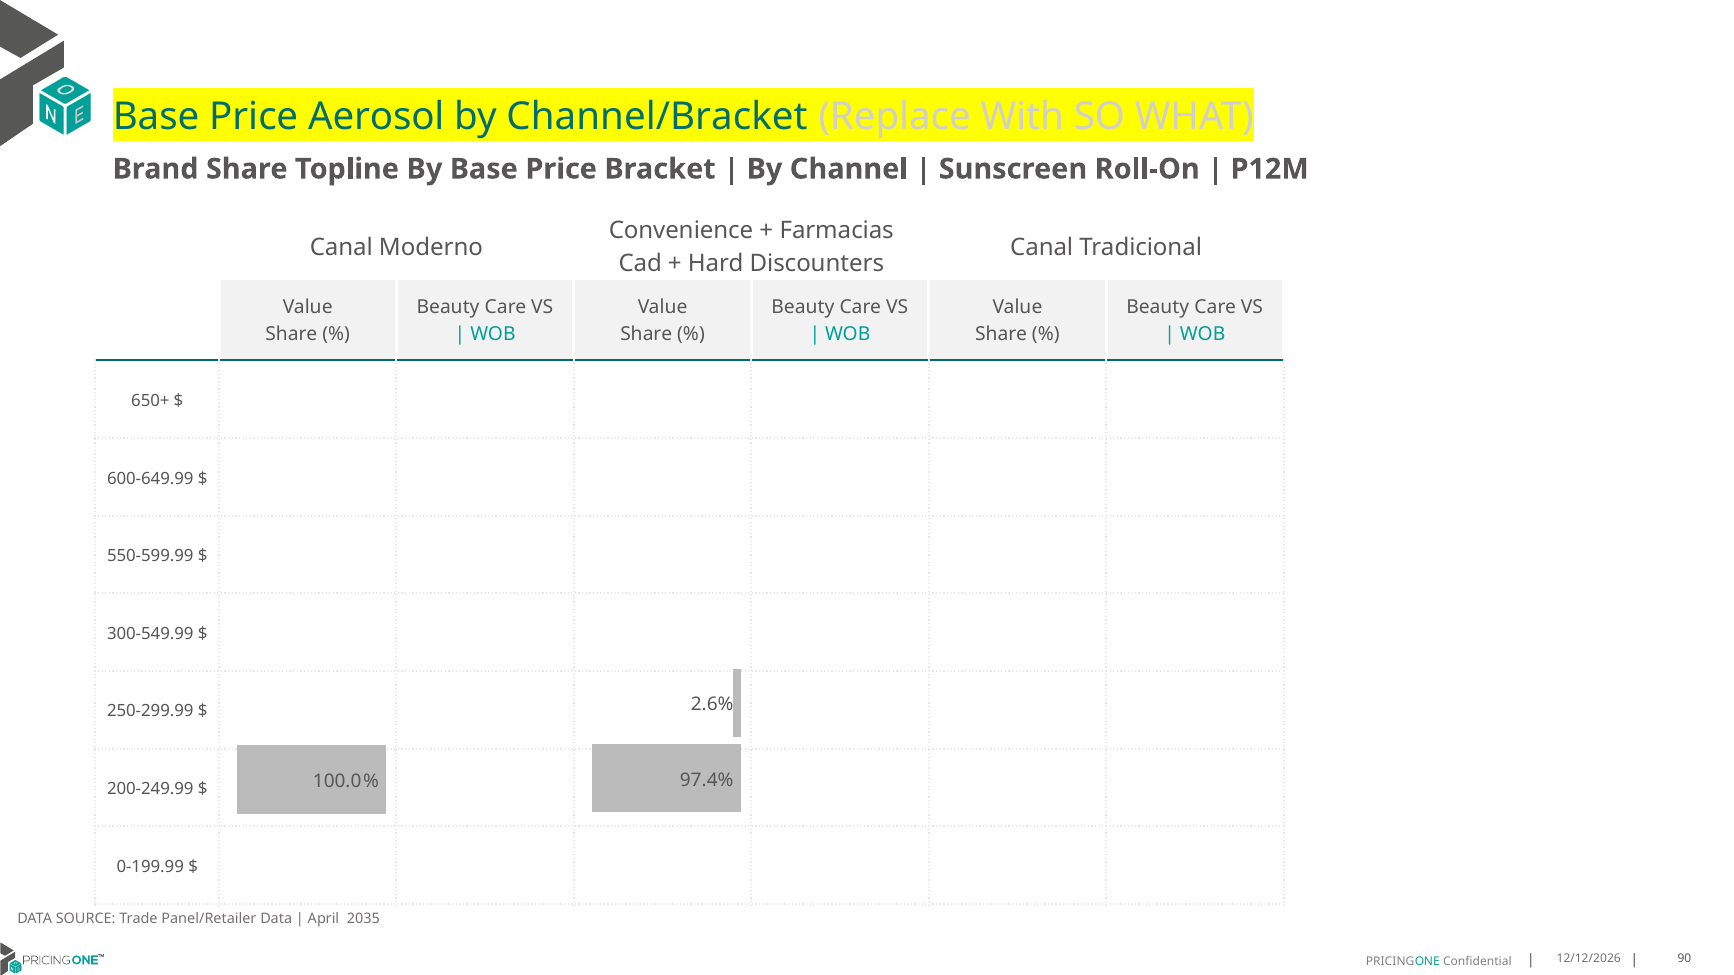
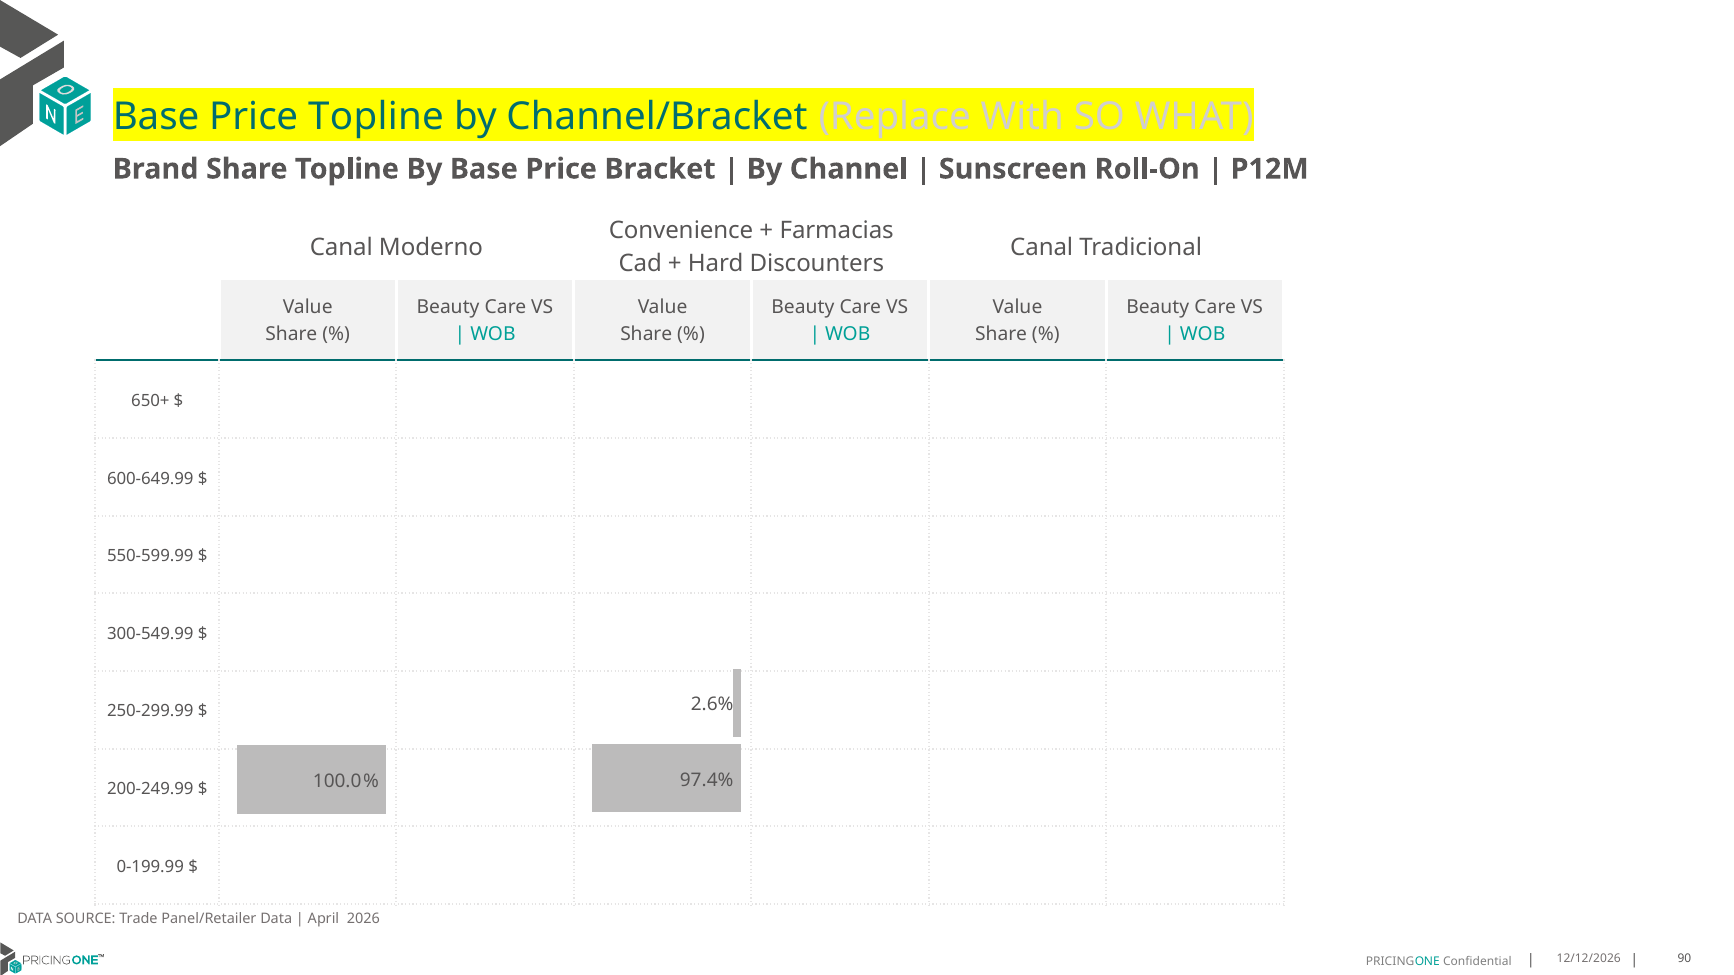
Price Aerosol: Aerosol -> Topline
2035: 2035 -> 2026
